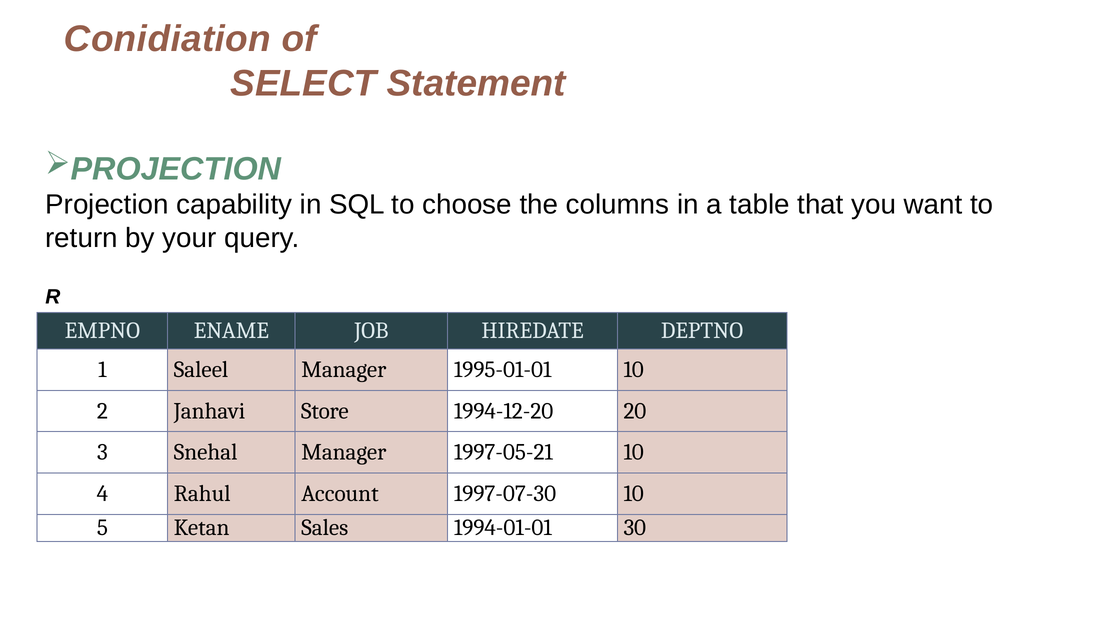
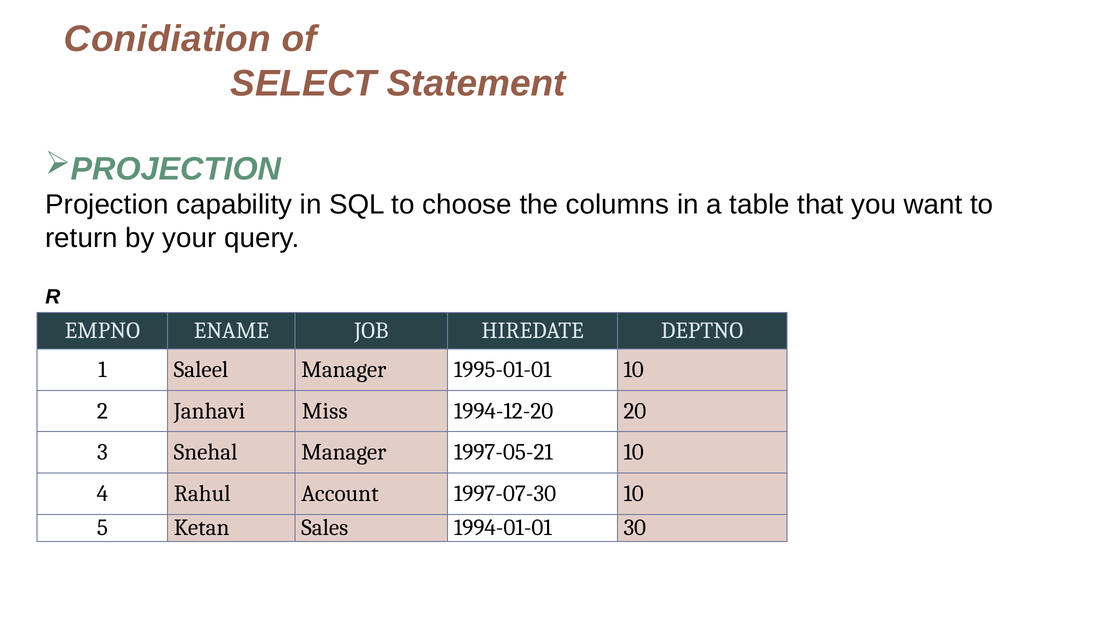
Store: Store -> Miss
